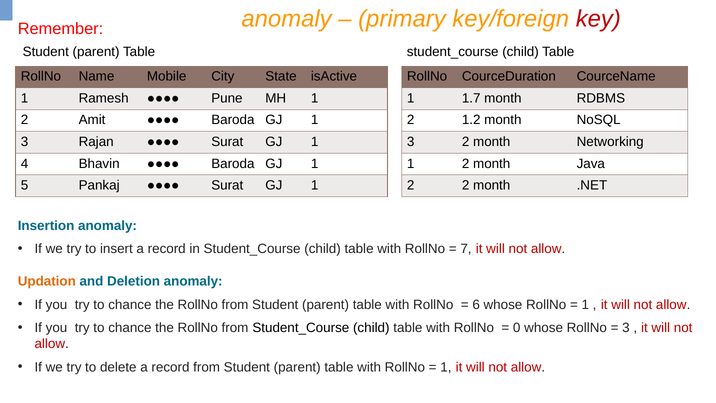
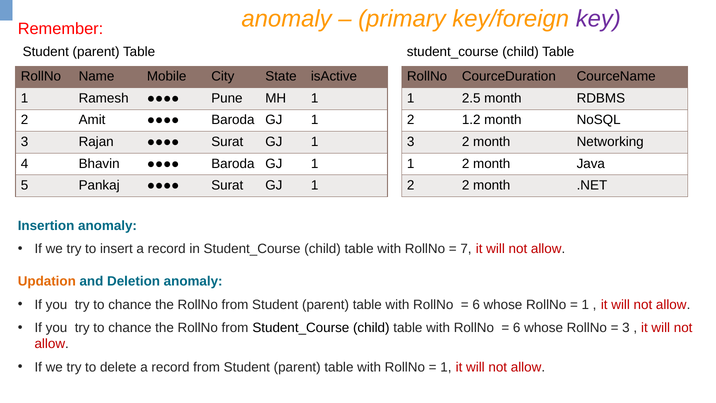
key colour: red -> purple
1.7: 1.7 -> 2.5
0 at (517, 328): 0 -> 6
